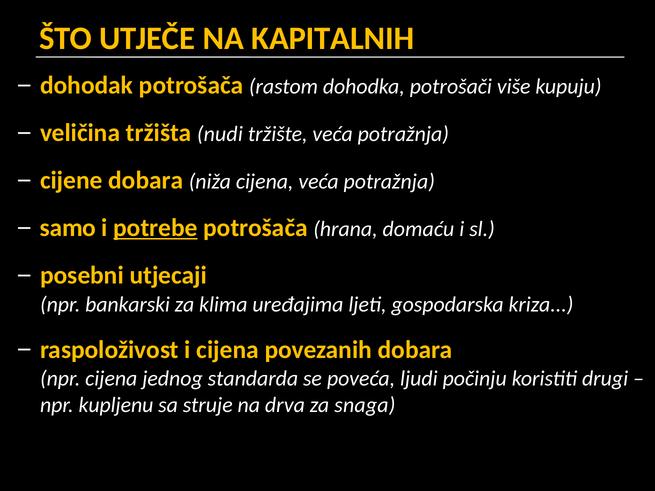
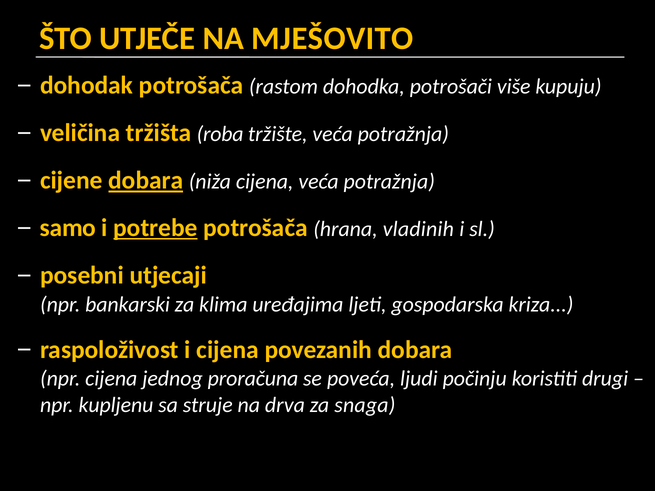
KAPITALNIH: KAPITALNIH -> MJEŠOVITO
nudi: nudi -> roba
dobara at (146, 181) underline: none -> present
domaću: domaću -> vladinih
standarda: standarda -> proračuna
